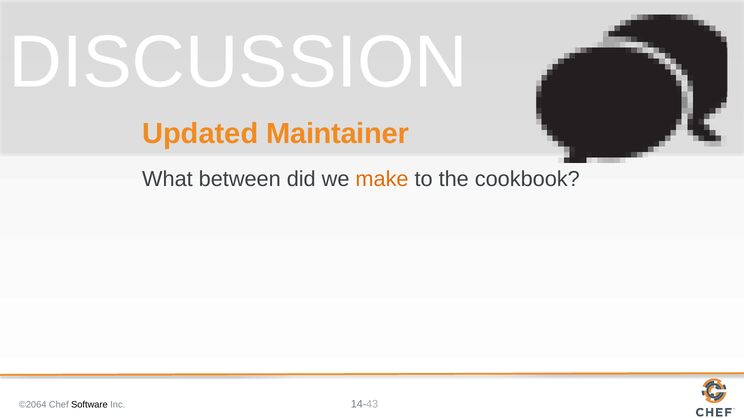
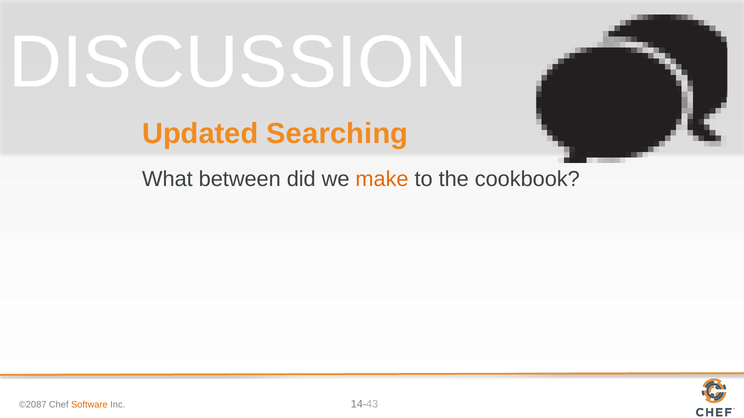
Maintainer: Maintainer -> Searching
©2064: ©2064 -> ©2087
Software colour: black -> orange
